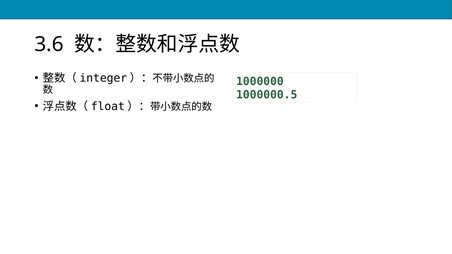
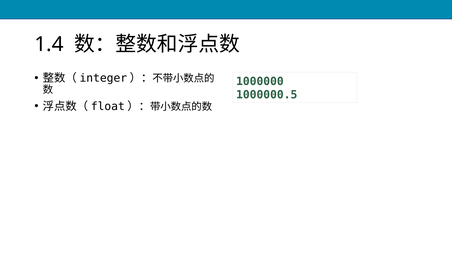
3.6: 3.6 -> 1.4
